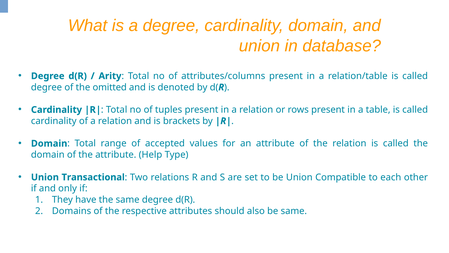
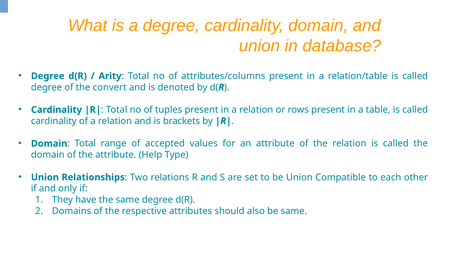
omitted: omitted -> convert
Transactional: Transactional -> Relationships
